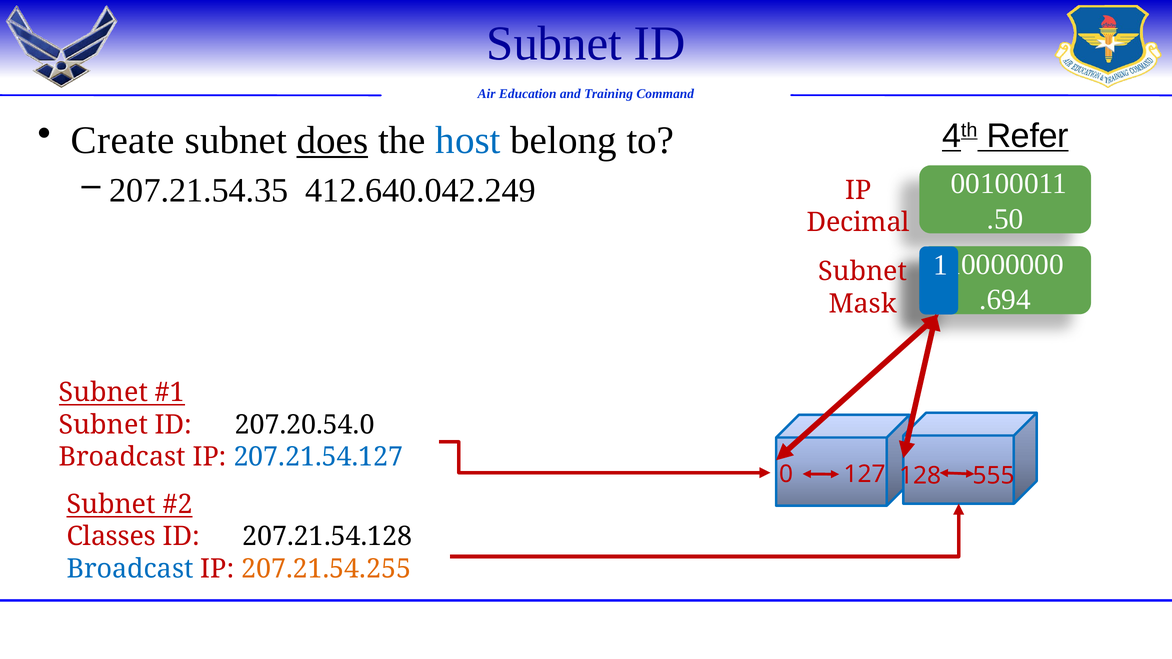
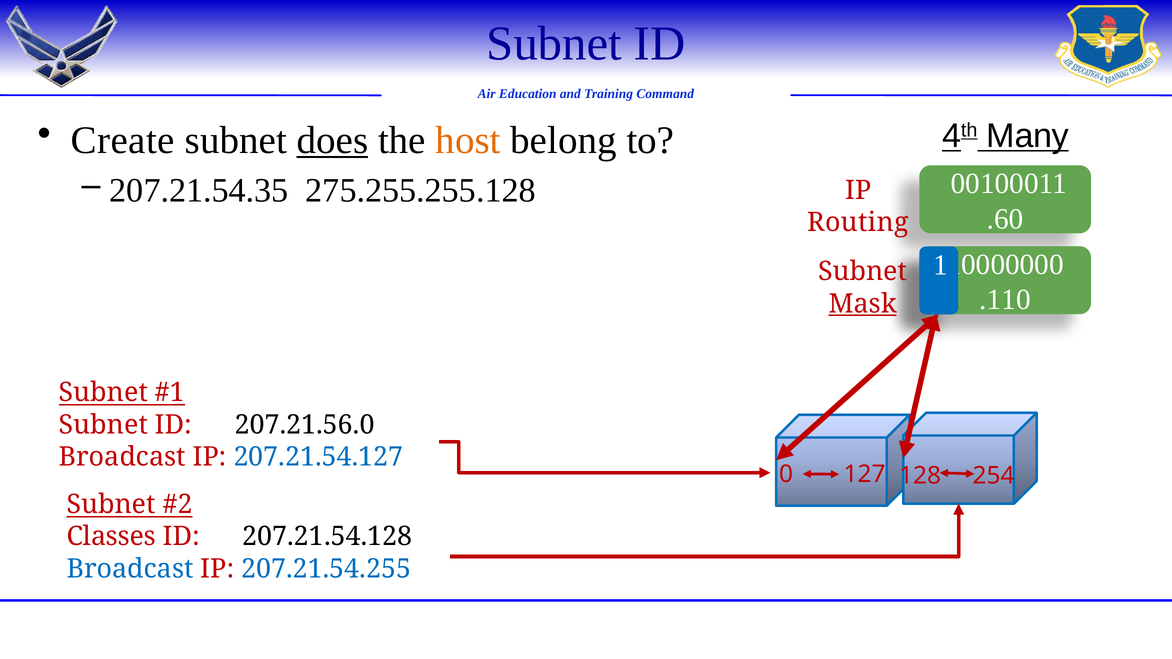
host colour: blue -> orange
Refer: Refer -> Many
412.640.042.249: 412.640.042.249 -> 275.255.255.128
.50: .50 -> .60
Decimal: Decimal -> Routing
.694: .694 -> .110
Mask underline: none -> present
207.20.54.0: 207.20.54.0 -> 207.21.56.0
555: 555 -> 254
207.21.54.255 colour: orange -> blue
